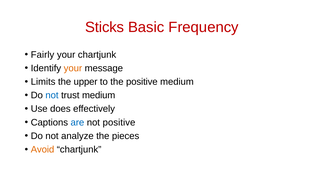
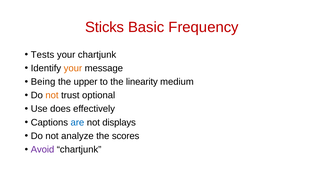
Fairly: Fairly -> Tests
Limits: Limits -> Being
the positive: positive -> linearity
not at (52, 95) colour: blue -> orange
trust medium: medium -> optional
not positive: positive -> displays
pieces: pieces -> scores
Avoid colour: orange -> purple
